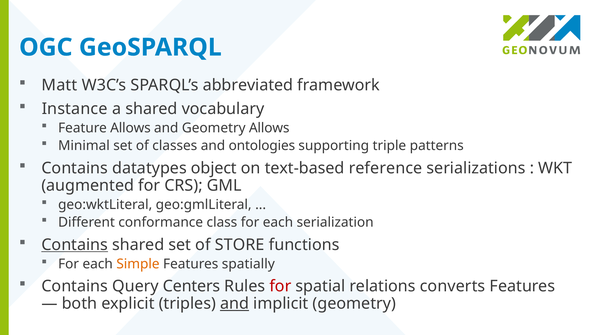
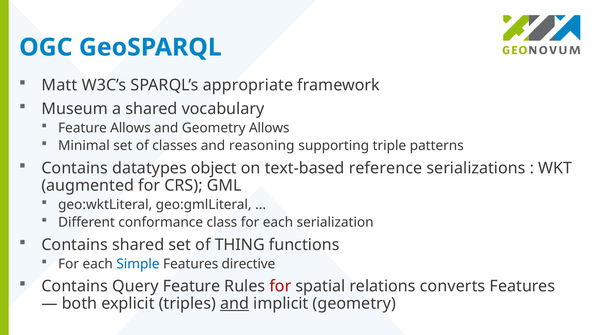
abbreviated: abbreviated -> appropriate
Instance: Instance -> Museum
ontologies: ontologies -> reasoning
Contains at (75, 244) underline: present -> none
STORE: STORE -> THING
Simple colour: orange -> blue
spatially: spatially -> directive
Query Centers: Centers -> Feature
